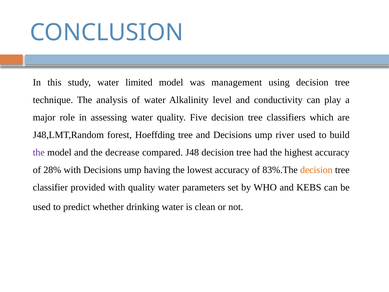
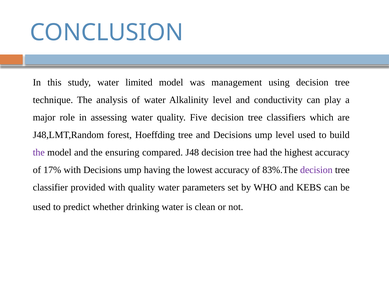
ump river: river -> level
decrease: decrease -> ensuring
28%: 28% -> 17%
decision at (316, 170) colour: orange -> purple
